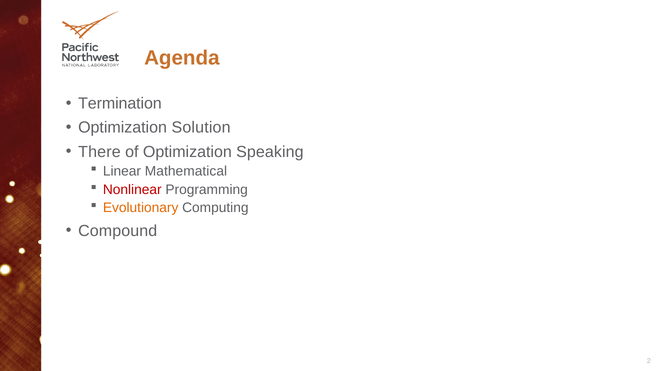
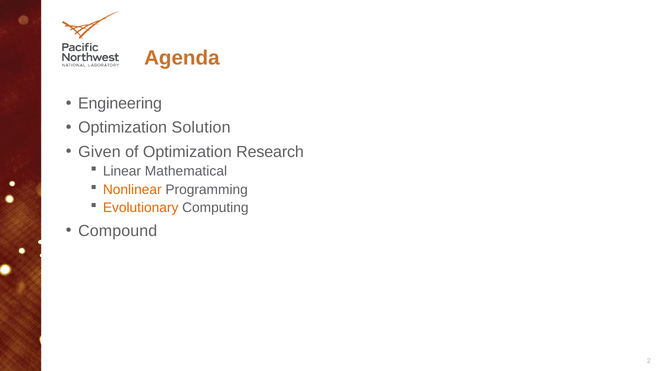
Termination: Termination -> Engineering
There: There -> Given
Speaking: Speaking -> Research
Nonlinear colour: red -> orange
